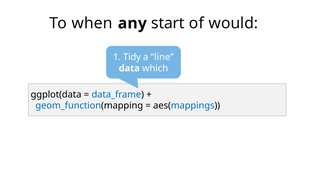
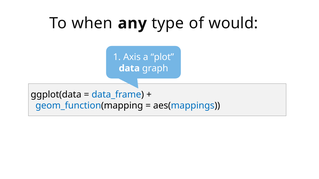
start: start -> type
Tidy: Tidy -> Axis
line: line -> plot
which: which -> graph
